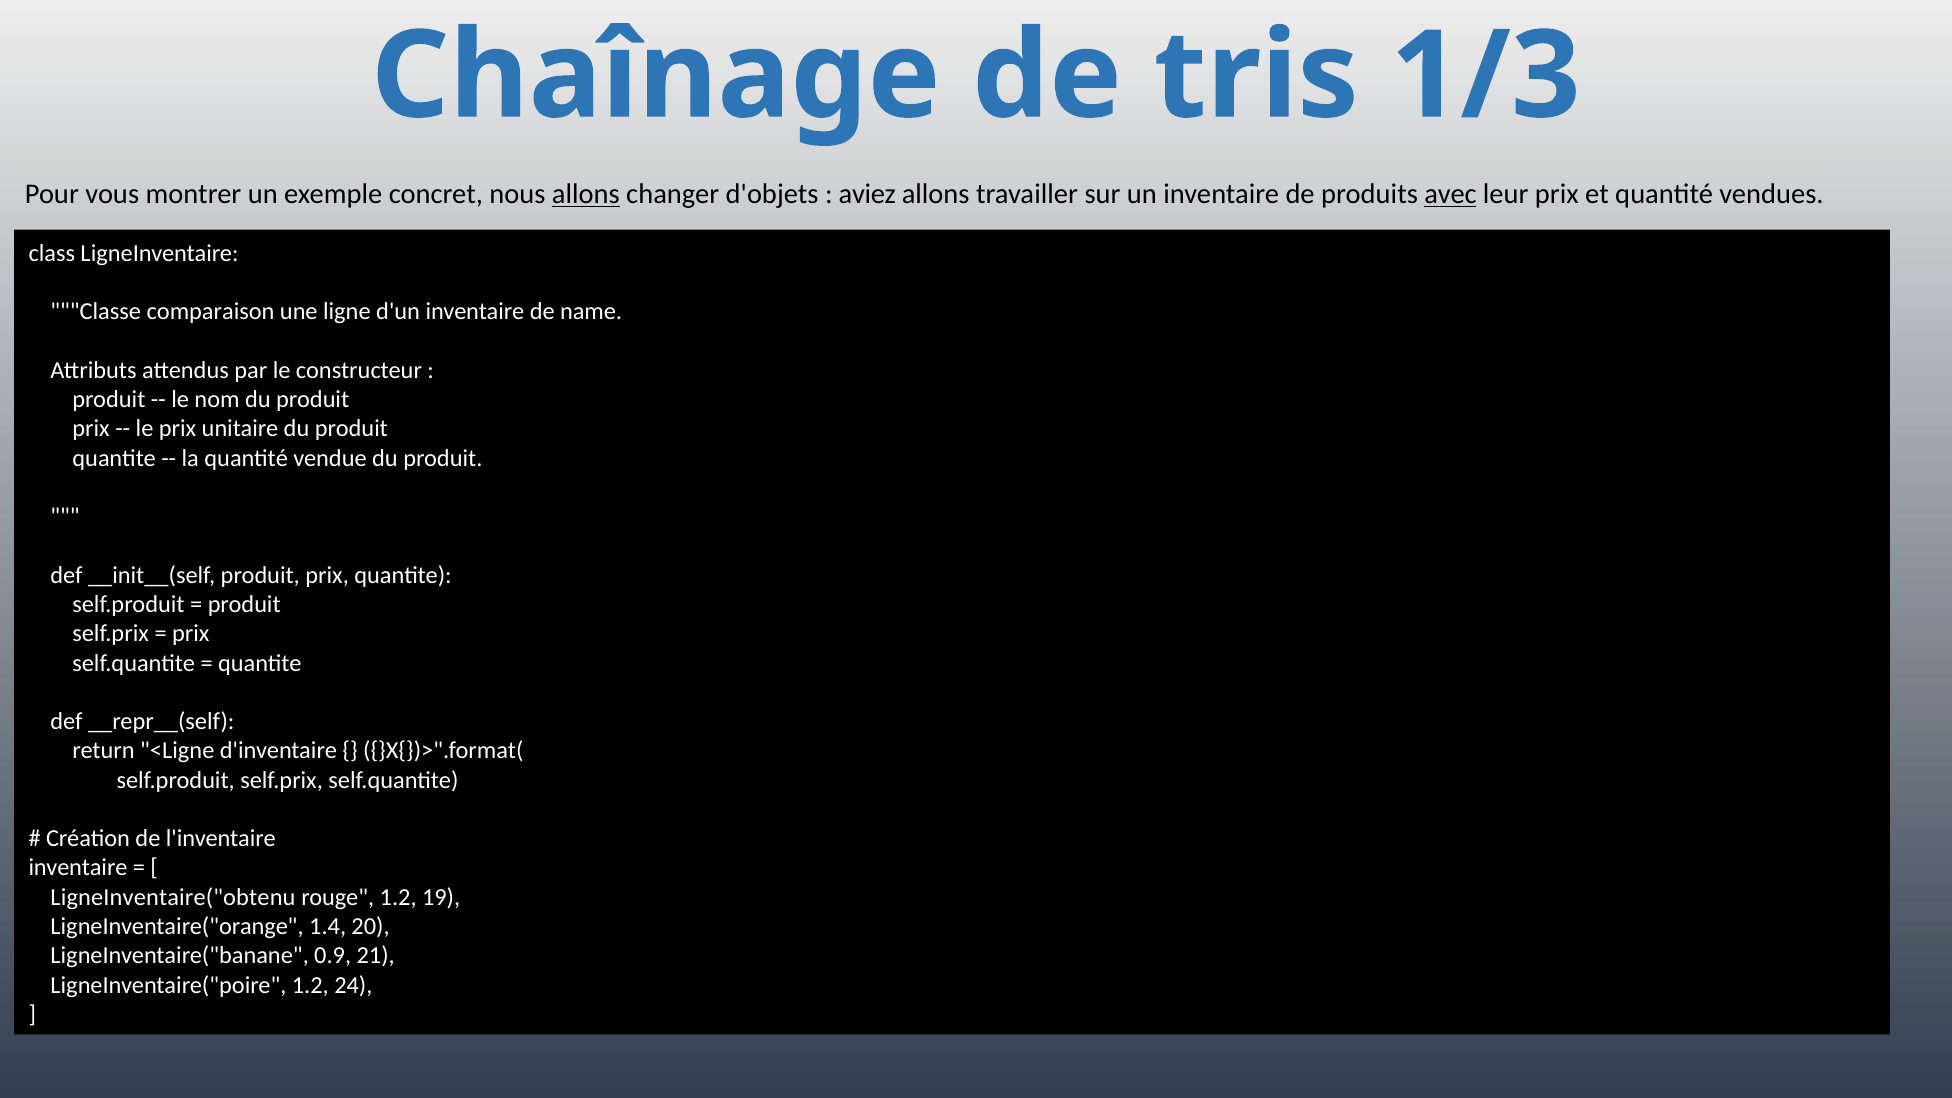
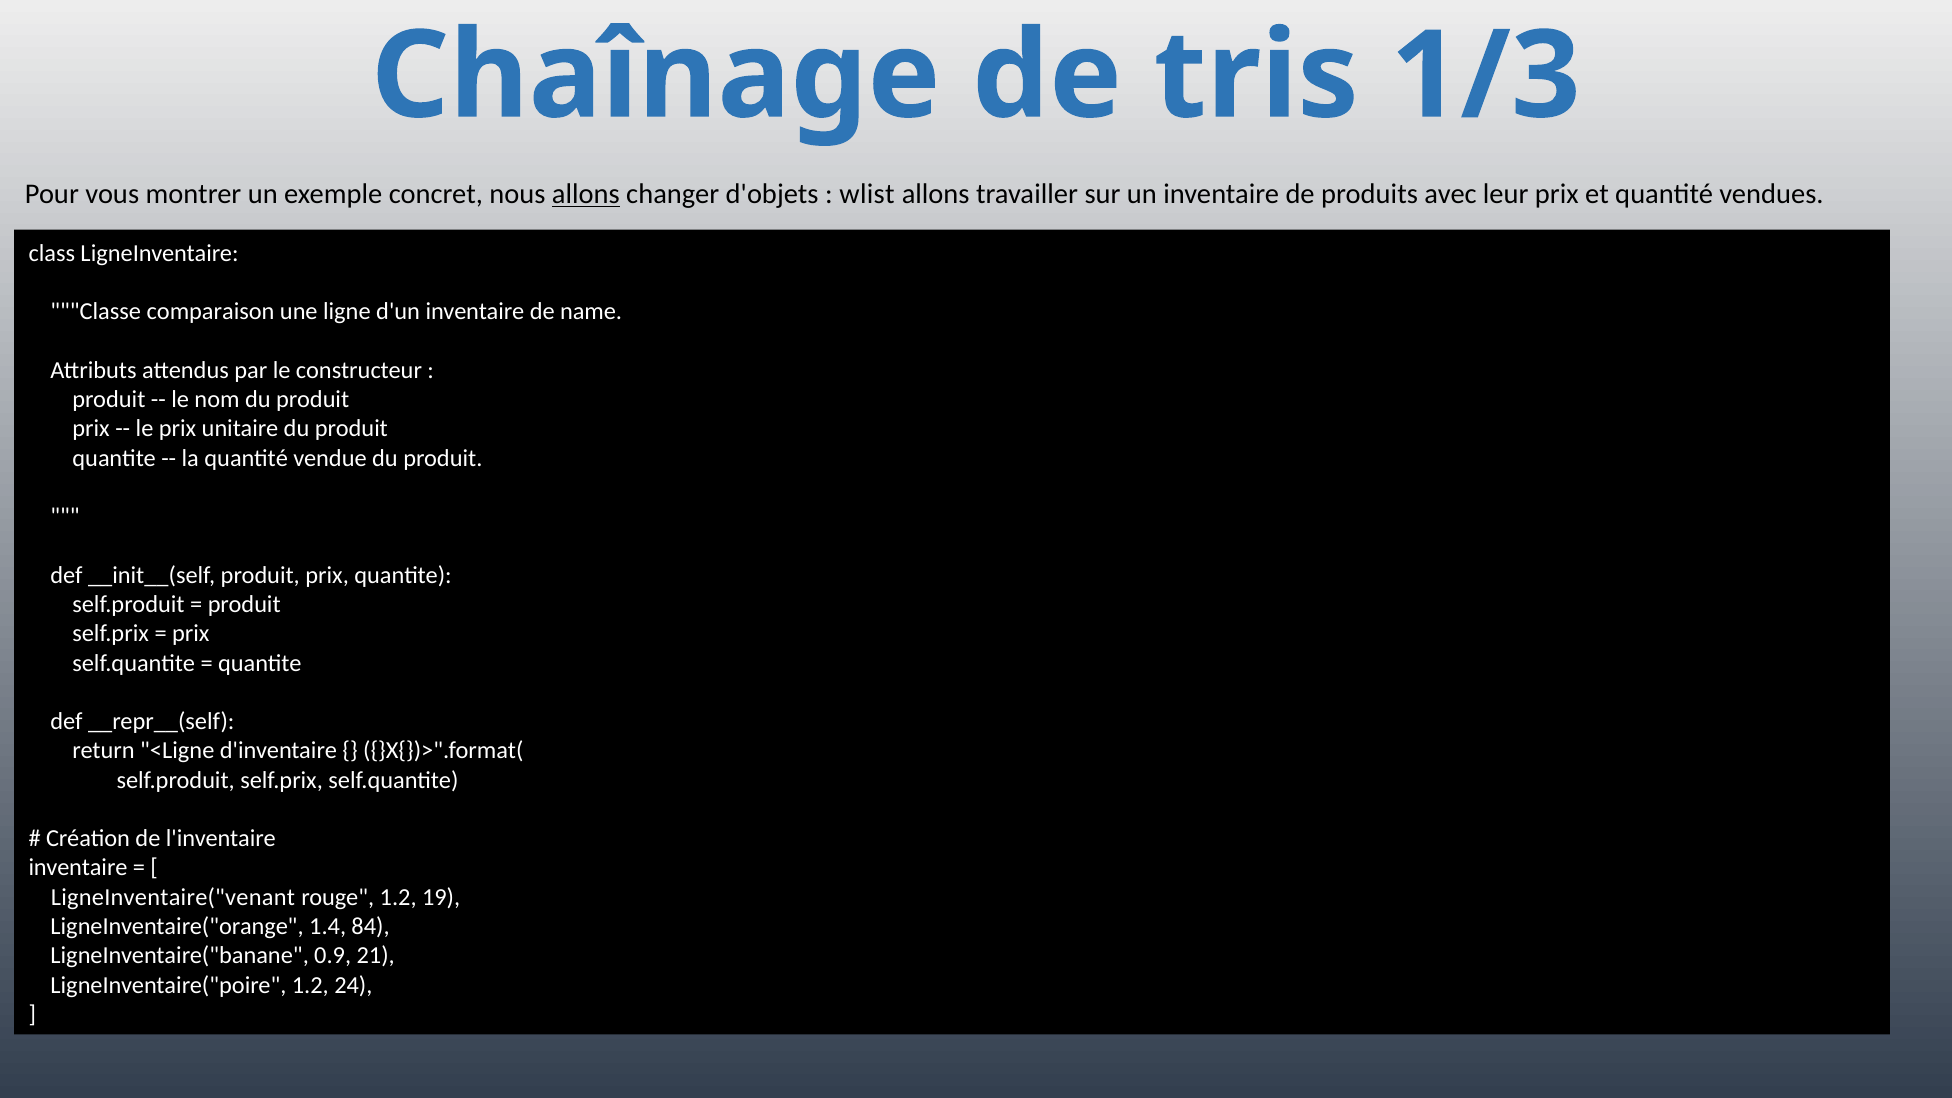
aviez: aviez -> wlist
avec underline: present -> none
LigneInventaire("obtenu: LigneInventaire("obtenu -> LigneInventaire("venant
20: 20 -> 84
